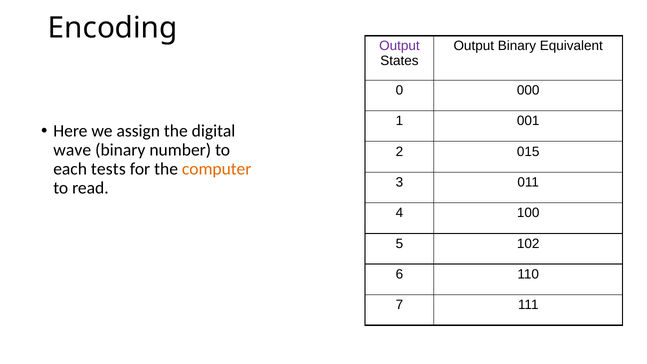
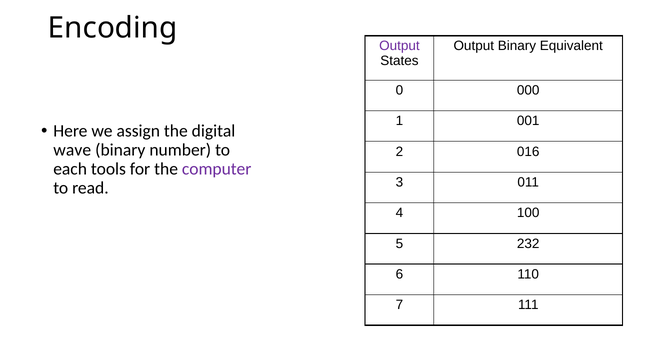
015: 015 -> 016
tests: tests -> tools
computer colour: orange -> purple
102: 102 -> 232
